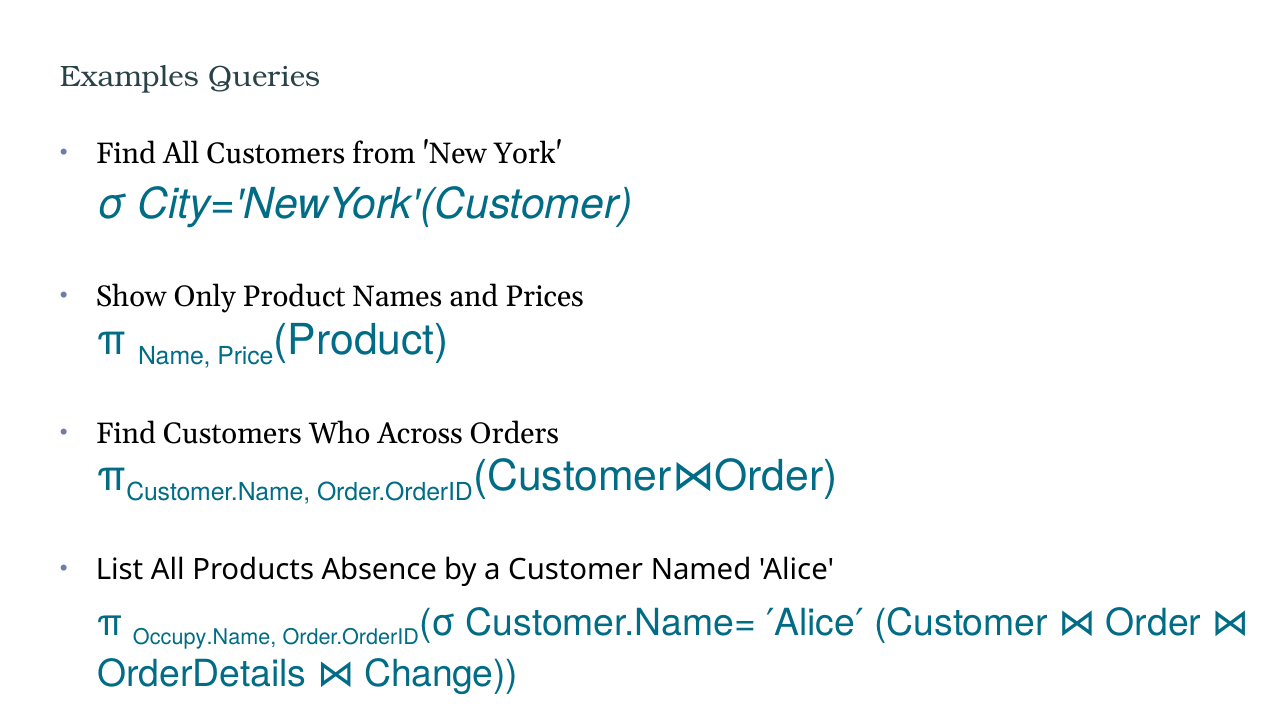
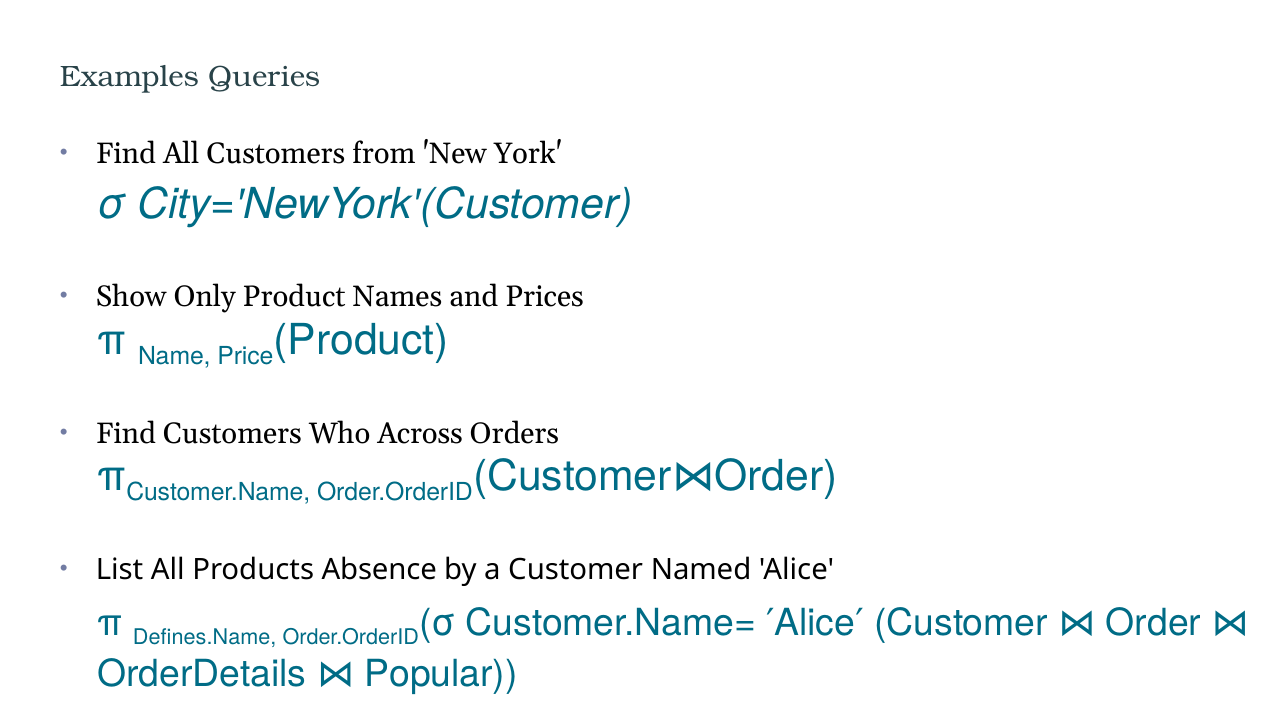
Occupy.Name: Occupy.Name -> Defines.Name
Change: Change -> Popular
